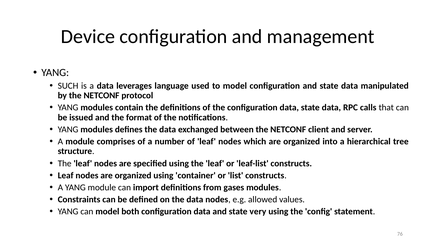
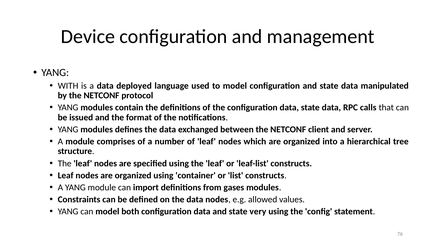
SUCH: SUCH -> WITH
leverages: leverages -> deployed
